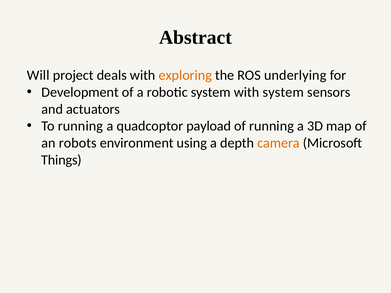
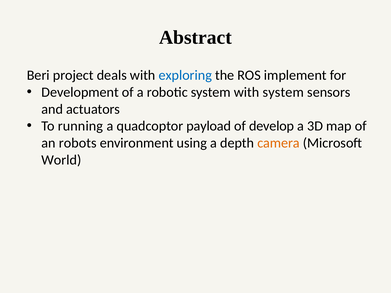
Will: Will -> Beri
exploring colour: orange -> blue
underlying: underlying -> implement
of running: running -> develop
Things: Things -> World
